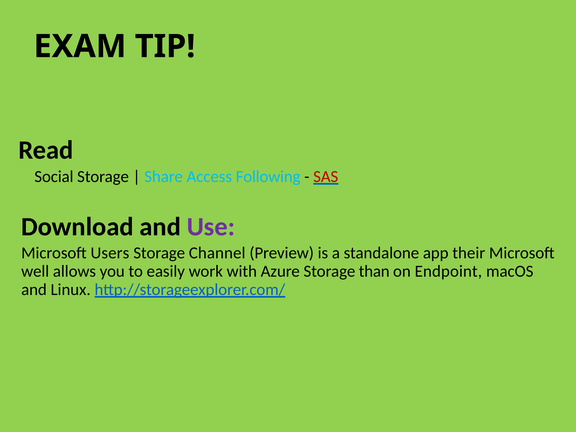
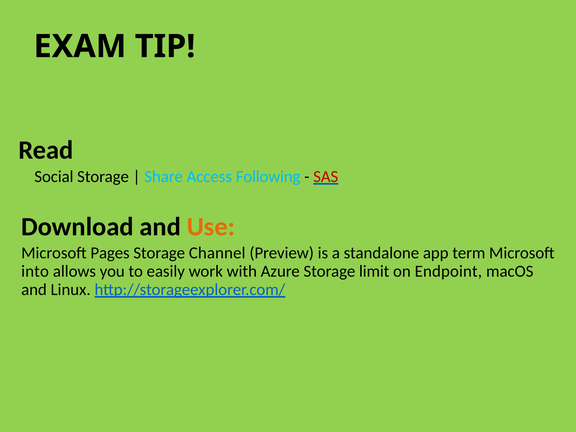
Use colour: purple -> orange
Users: Users -> Pages
their: their -> term
well: well -> into
than: than -> limit
